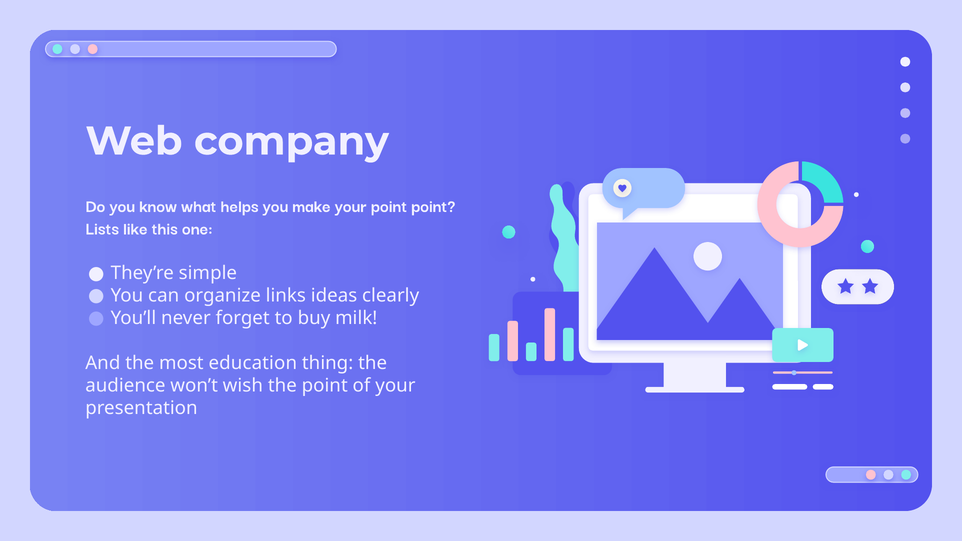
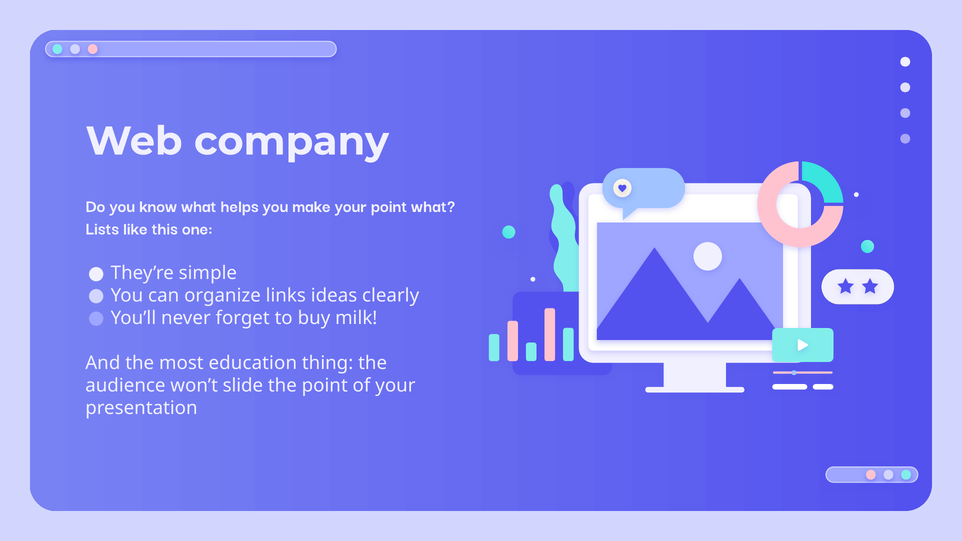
point point: point -> what
wish: wish -> slide
